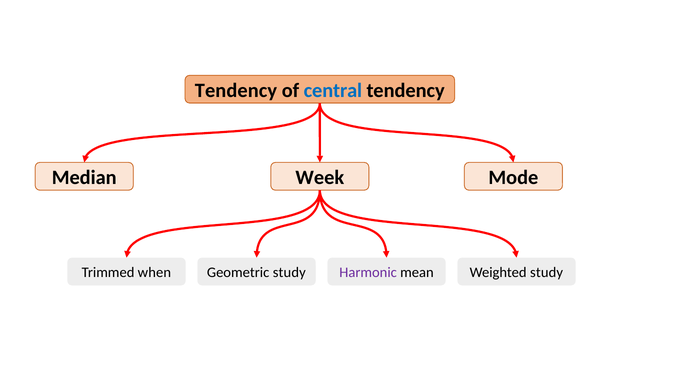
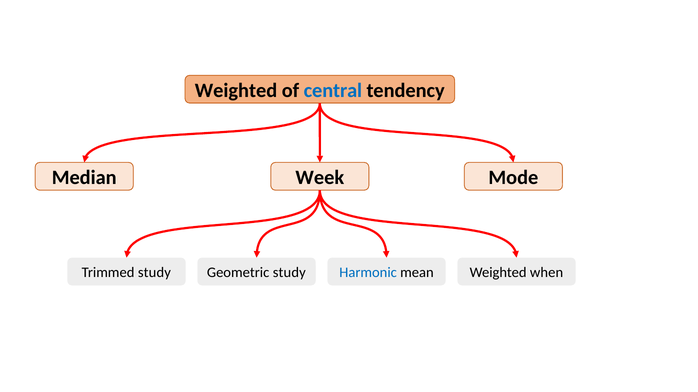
Tendency at (236, 91): Tendency -> Weighted
Trimmed when: when -> study
Harmonic colour: purple -> blue
Weighted study: study -> when
